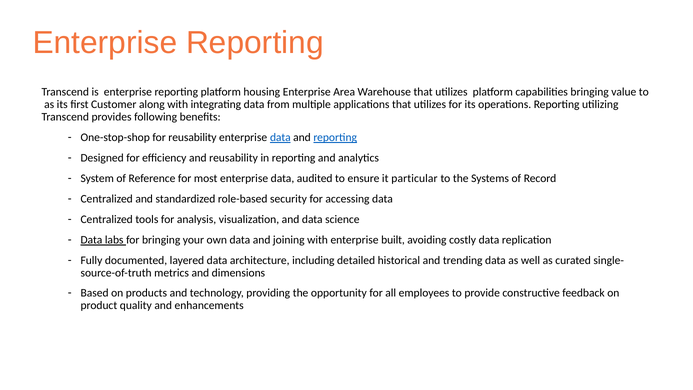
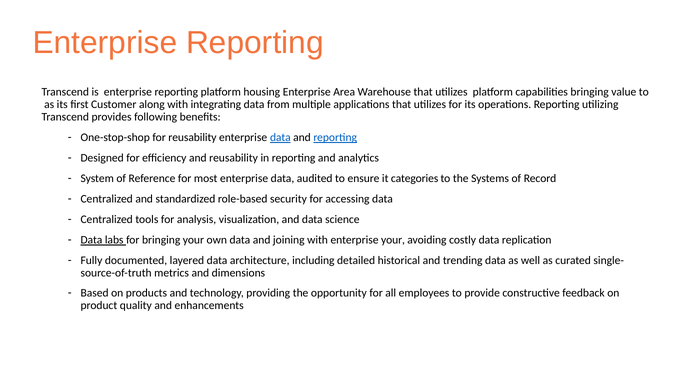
particular: particular -> categories
enterprise built: built -> your
